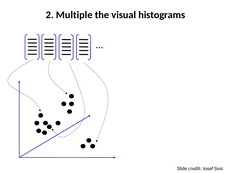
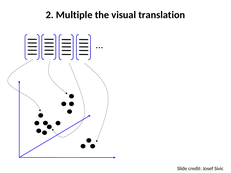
histograms: histograms -> translation
